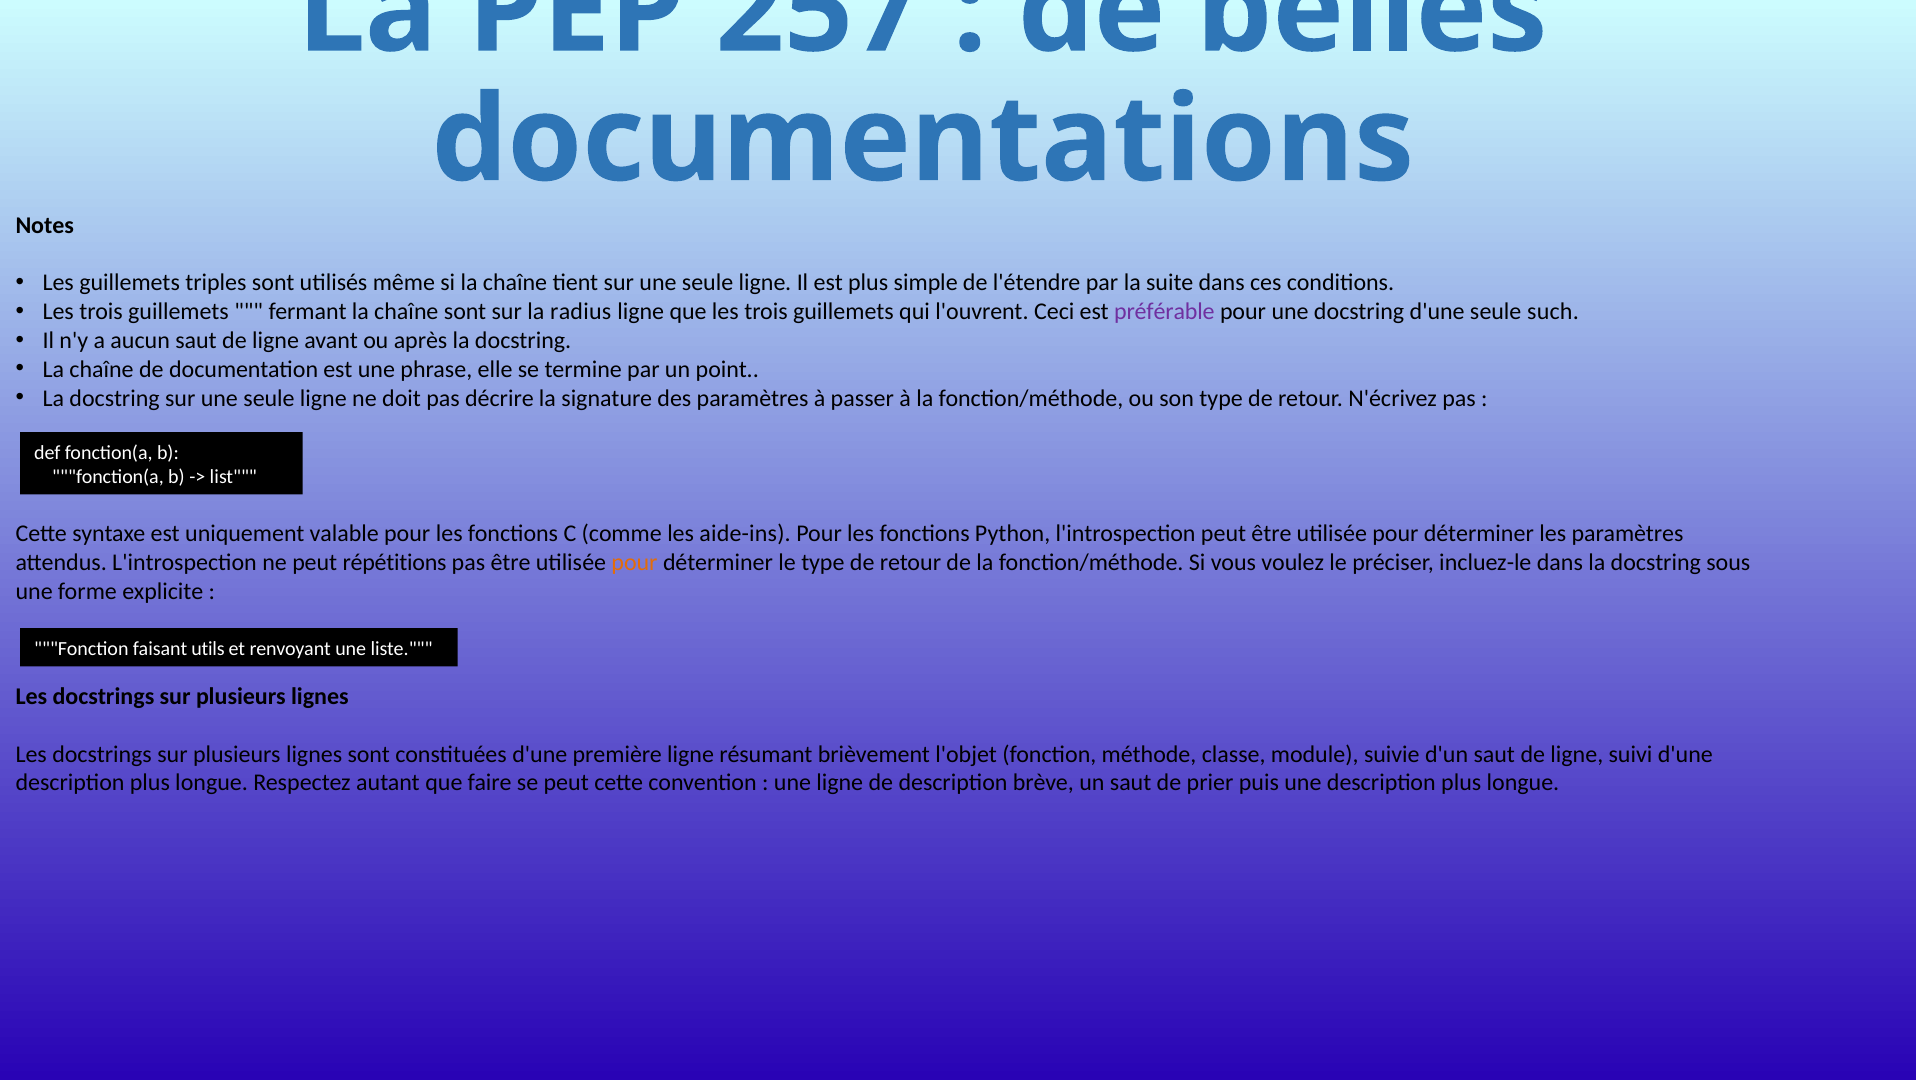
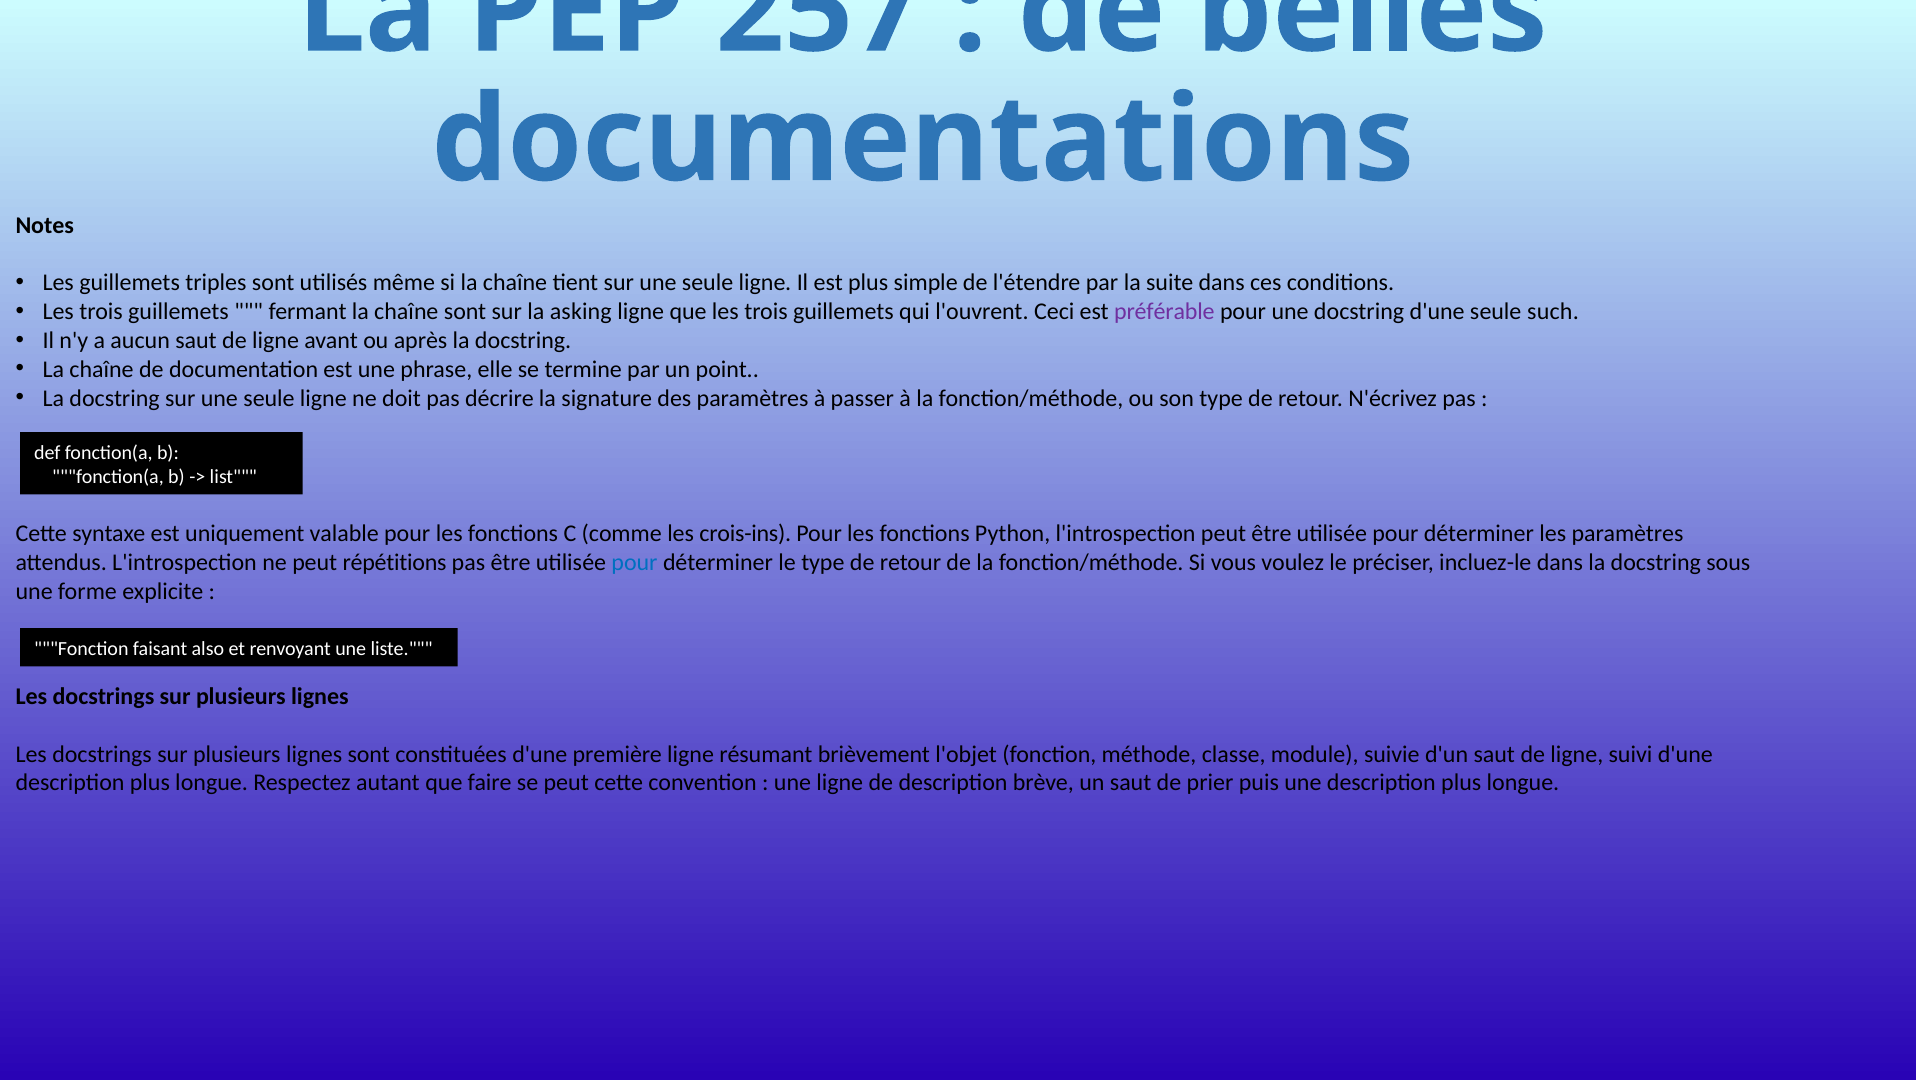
radius: radius -> asking
aide-ins: aide-ins -> crois-ins
pour at (635, 563) colour: orange -> blue
utils: utils -> also
